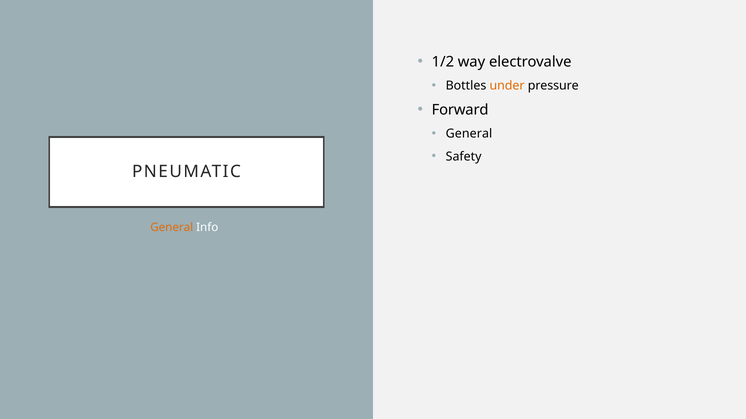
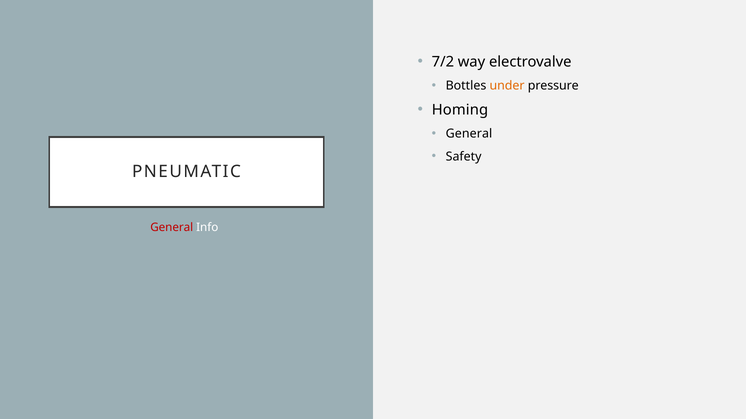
1/2: 1/2 -> 7/2
Forward: Forward -> Homing
General at (172, 228) colour: orange -> red
